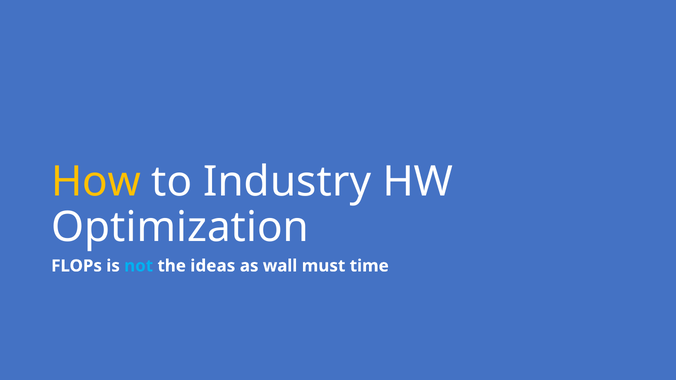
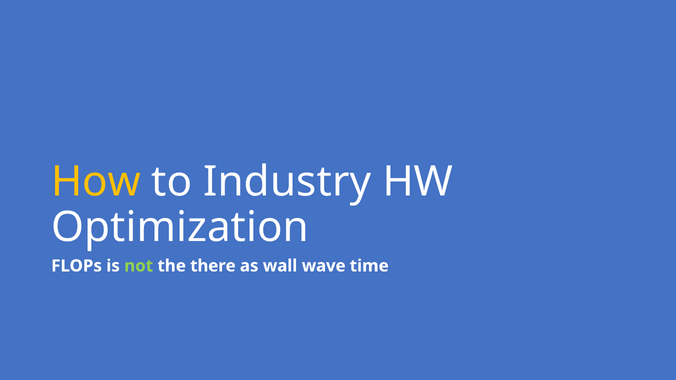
not colour: light blue -> light green
ideas: ideas -> there
must: must -> wave
